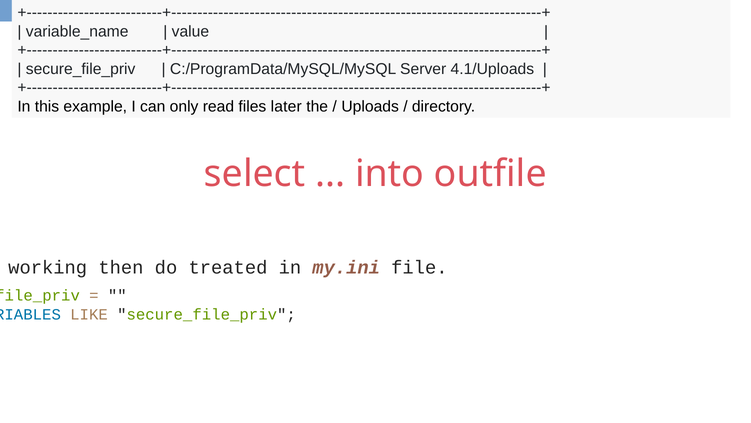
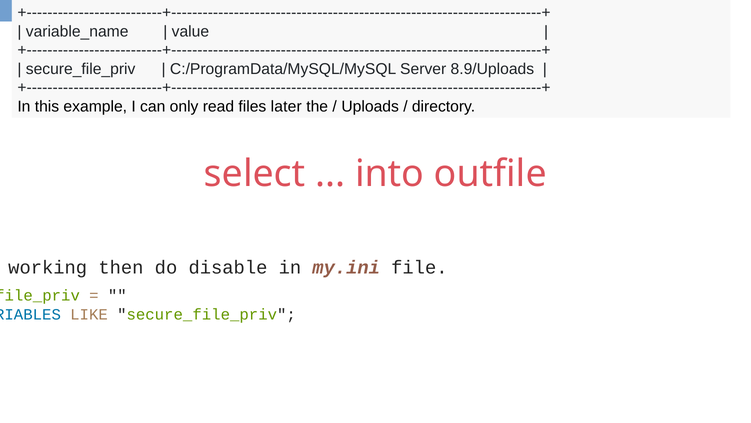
4.1/Uploads: 4.1/Uploads -> 8.9/Uploads
treated: treated -> disable
